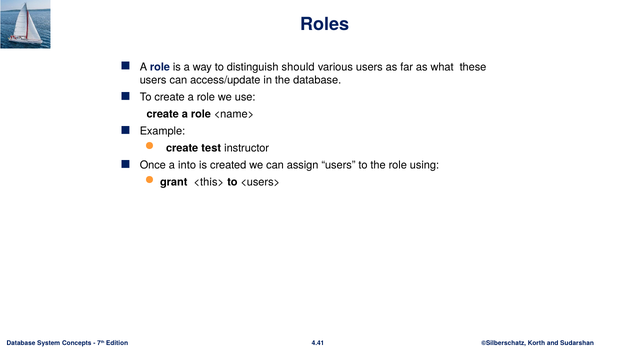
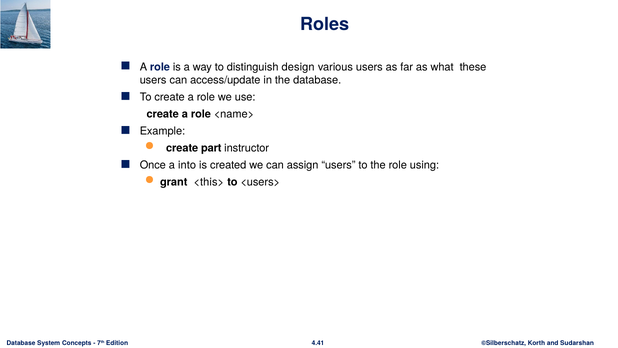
should: should -> design
test: test -> part
